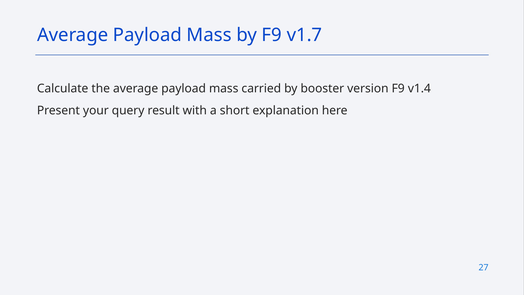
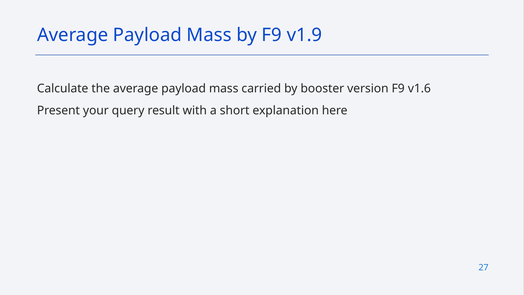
v1.7: v1.7 -> v1.9
v1.4: v1.4 -> v1.6
